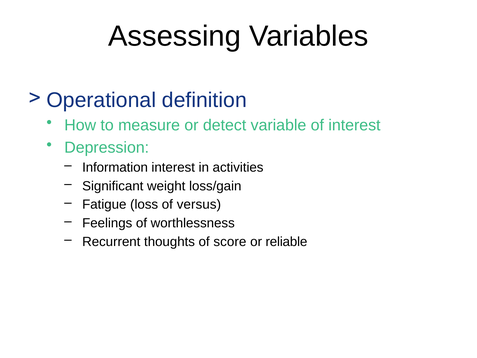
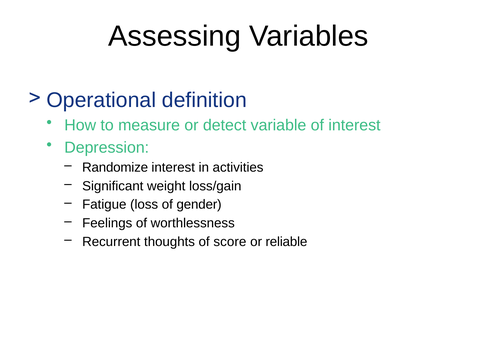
Information: Information -> Randomize
versus: versus -> gender
